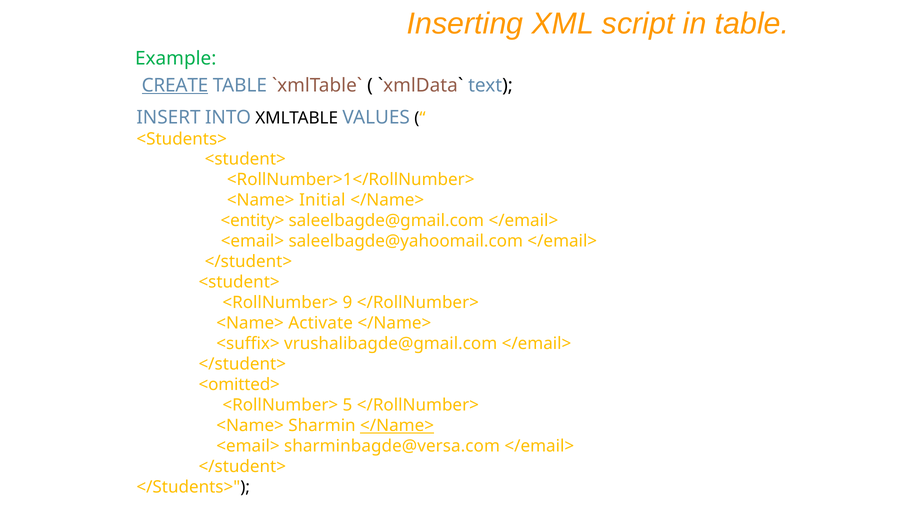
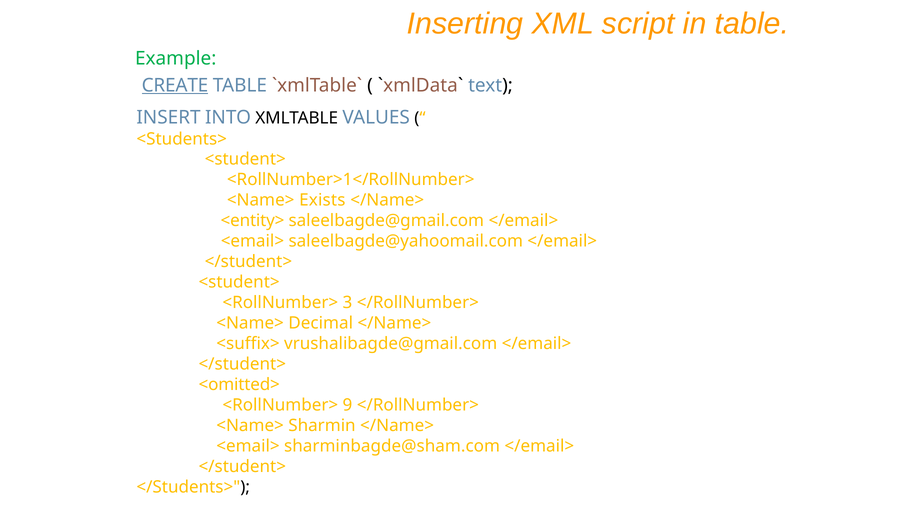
Initial: Initial -> Exists
9: 9 -> 3
Activate: Activate -> Decimal
5: 5 -> 9
</Name> at (397, 425) underline: present -> none
sharminbagde@versa.com: sharminbagde@versa.com -> sharminbagde@sham.com
